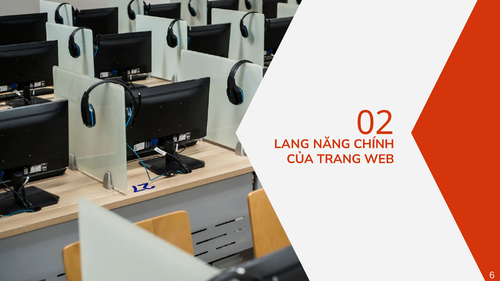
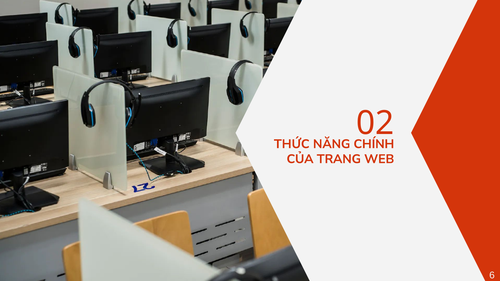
LANG: LANG -> THỨC
